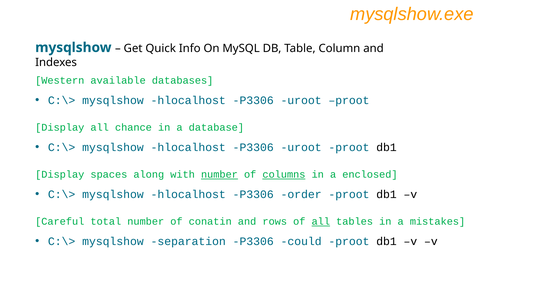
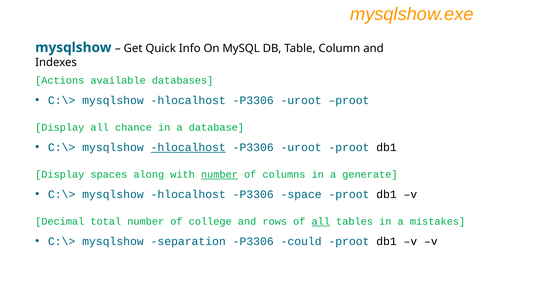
Western: Western -> Actions
hlocalhost at (188, 147) underline: none -> present
columns underline: present -> none
enclosed: enclosed -> generate
order: order -> space
Careful: Careful -> Decimal
conatin: conatin -> college
